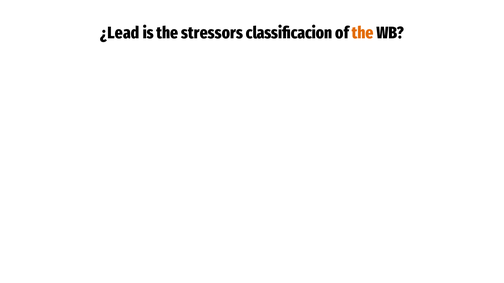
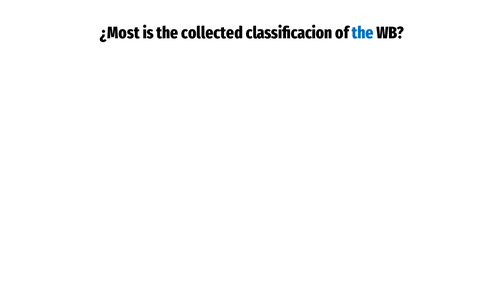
¿Lead: ¿Lead -> ¿Most
stressors: stressors -> collected
the at (363, 33) colour: orange -> blue
